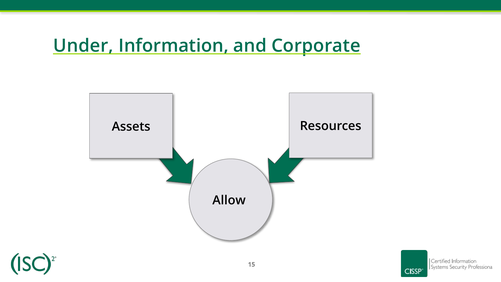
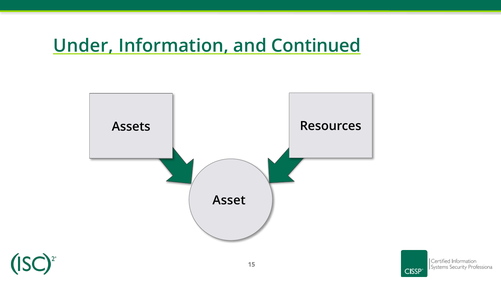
Corporate: Corporate -> Continued
Allow: Allow -> Asset
